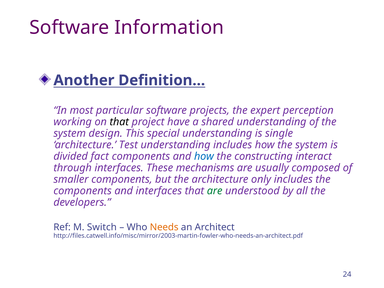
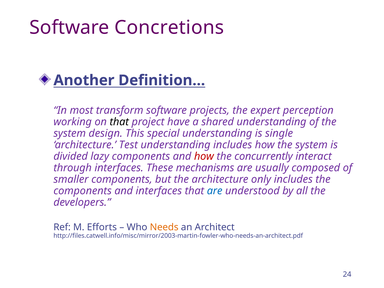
Information: Information -> Concretions
particular: particular -> transform
fact: fact -> lazy
how at (204, 156) colour: blue -> red
constructing: constructing -> concurrently
are at (215, 191) colour: green -> blue
Switch: Switch -> Efforts
